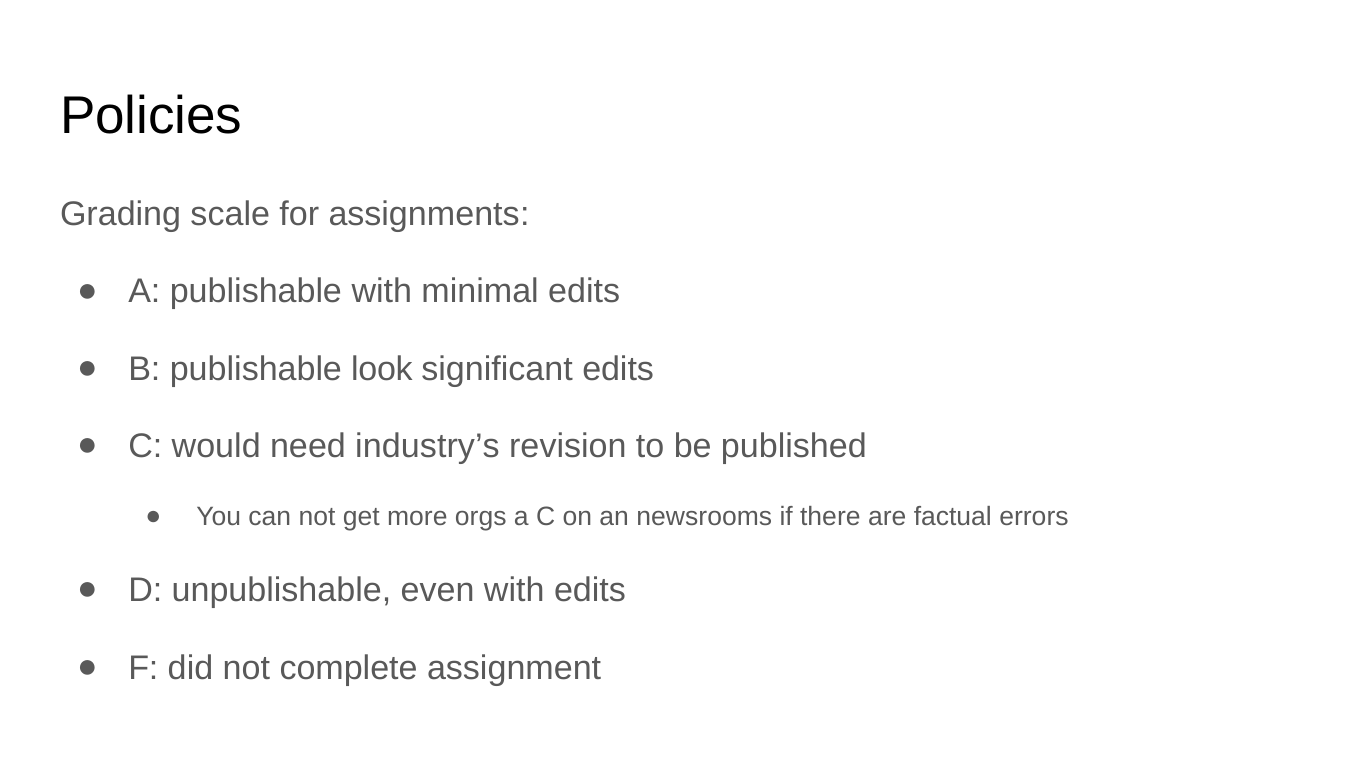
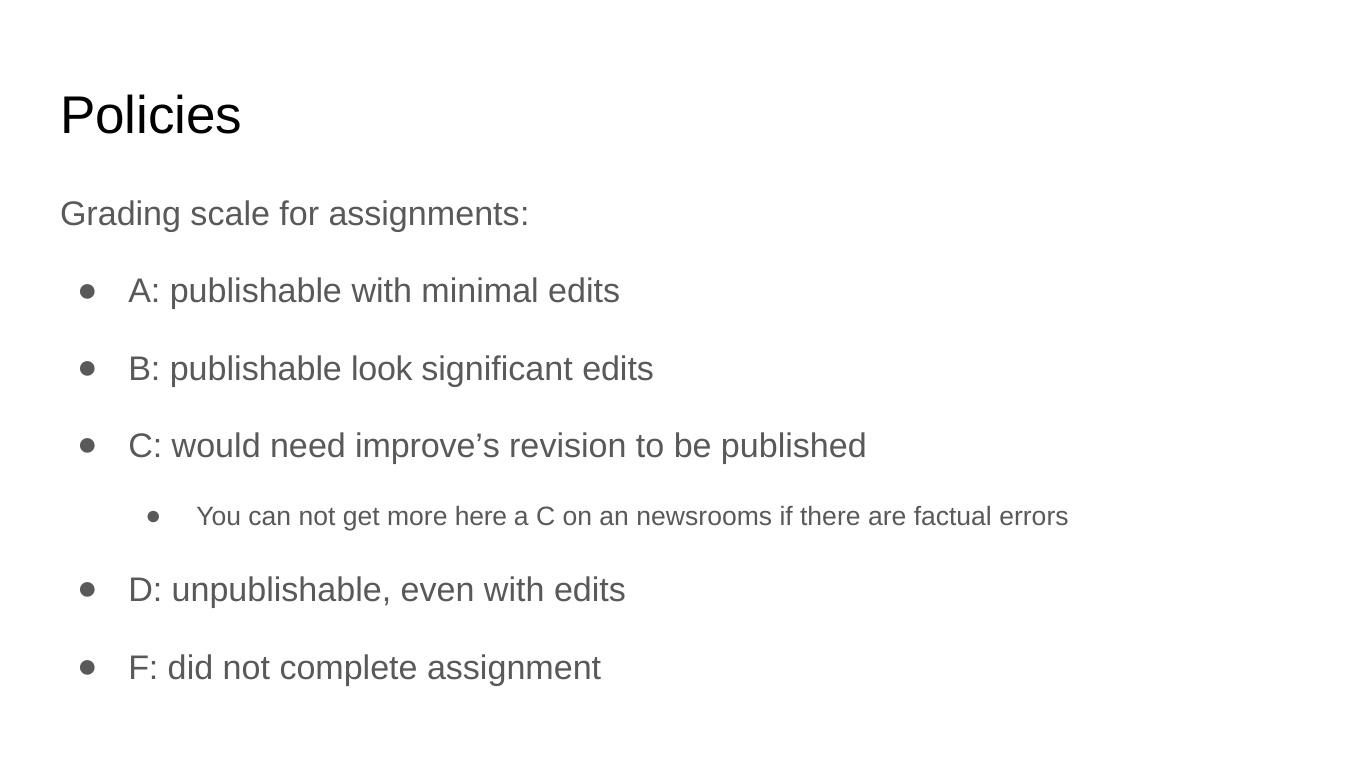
industry’s: industry’s -> improve’s
orgs: orgs -> here
